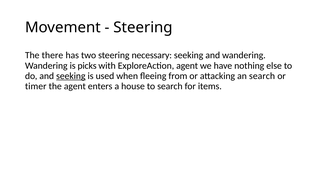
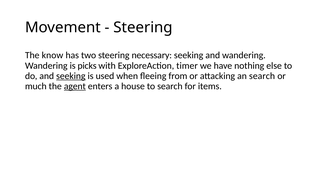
there: there -> know
ExploreAction agent: agent -> timer
timer: timer -> much
agent at (75, 86) underline: none -> present
